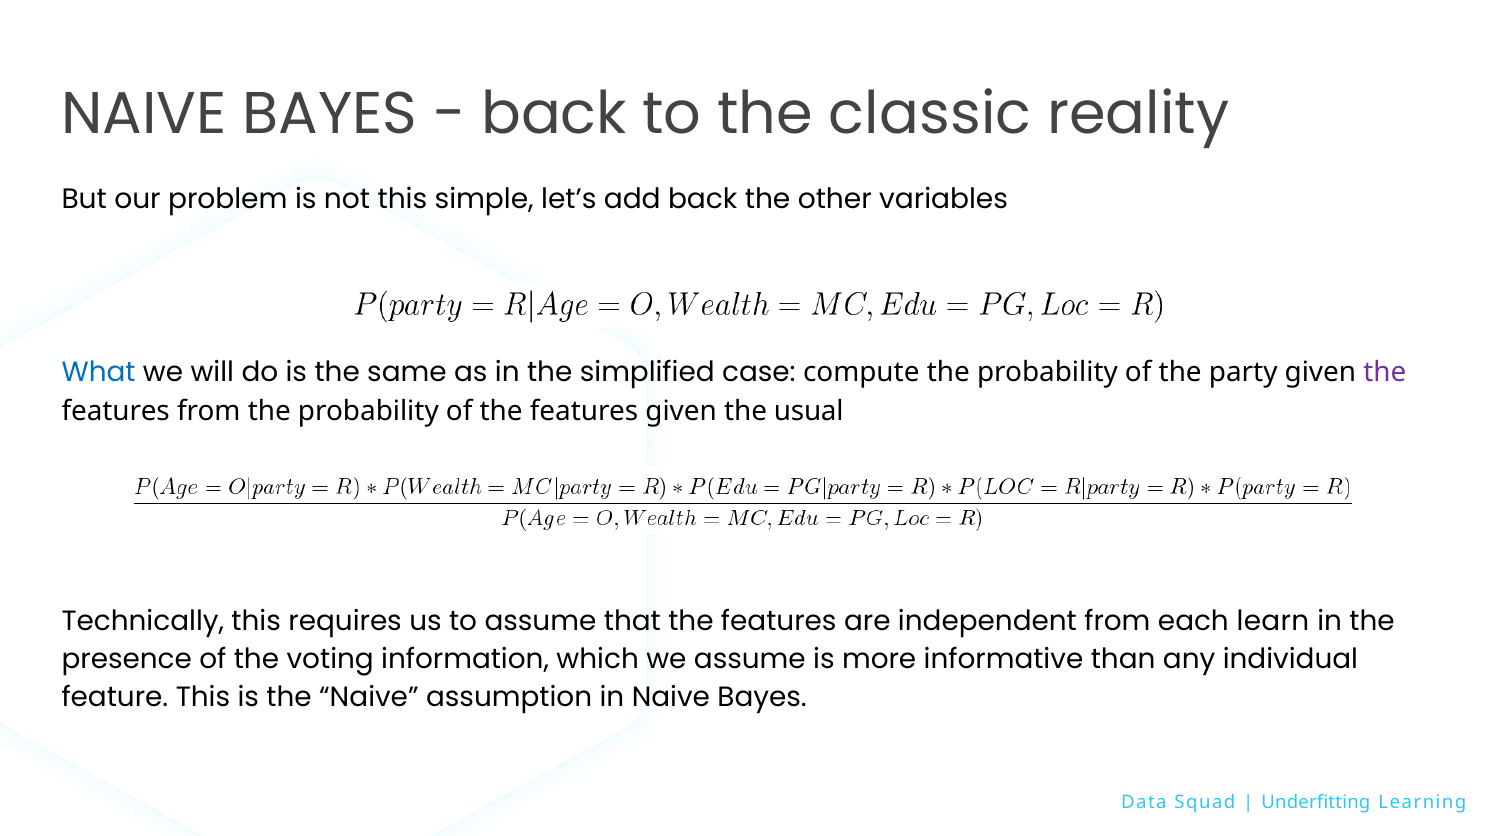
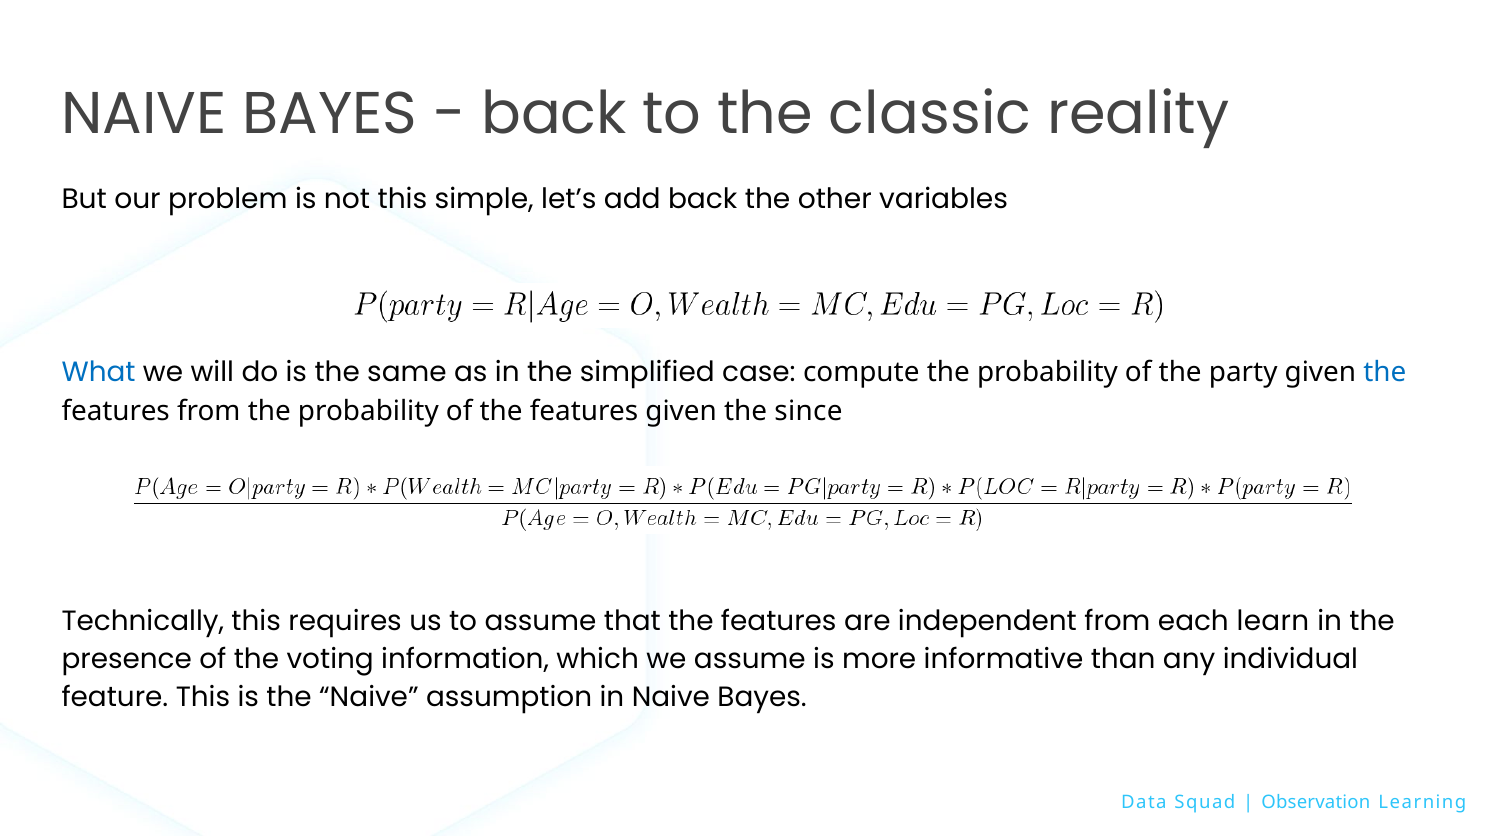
the at (1385, 373) colour: purple -> blue
usual: usual -> since
Underfitting: Underfitting -> Observation
